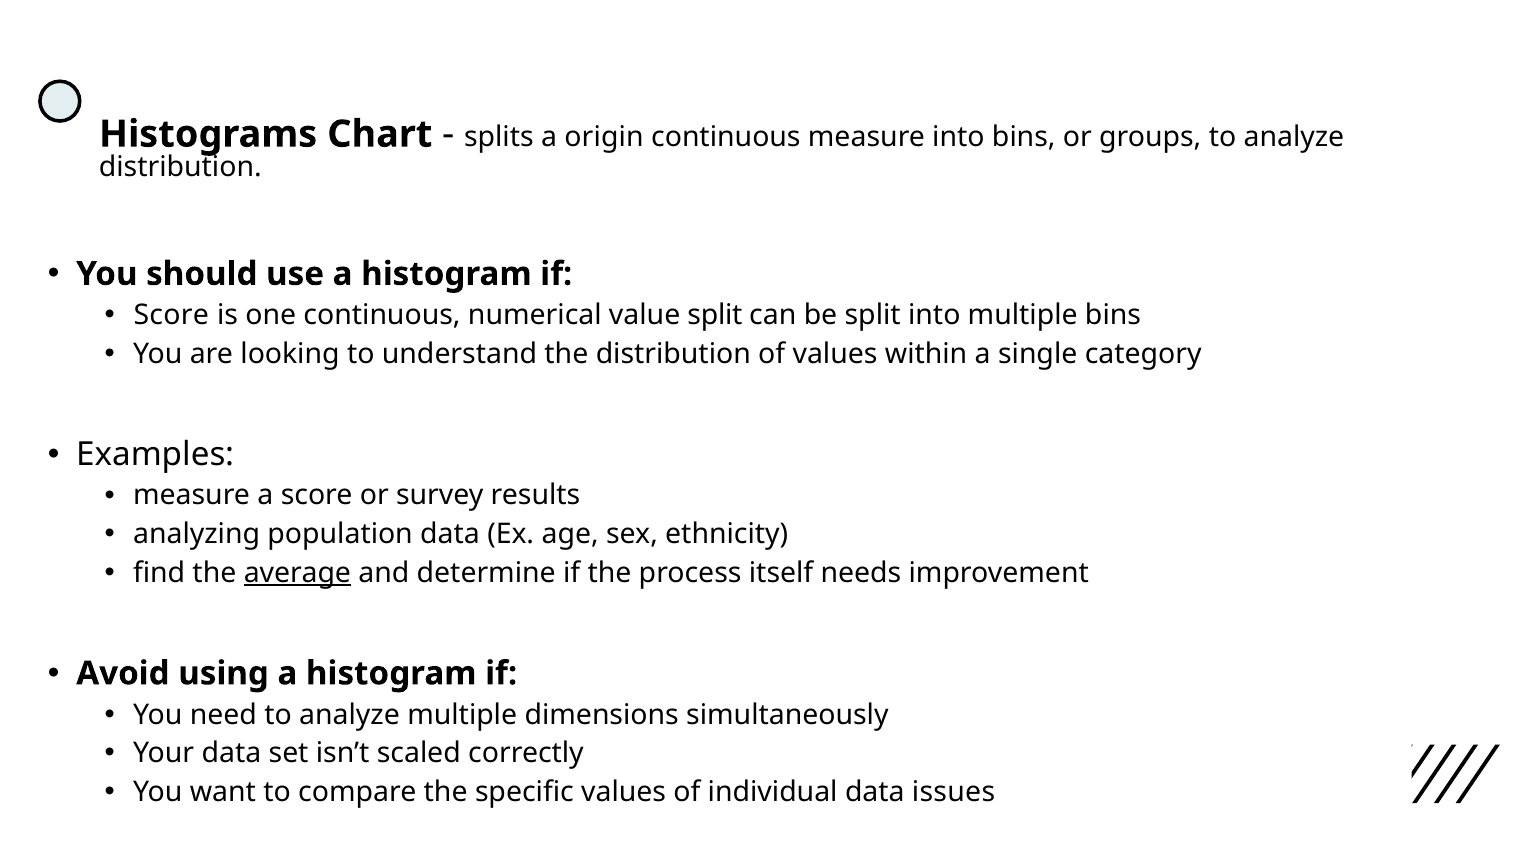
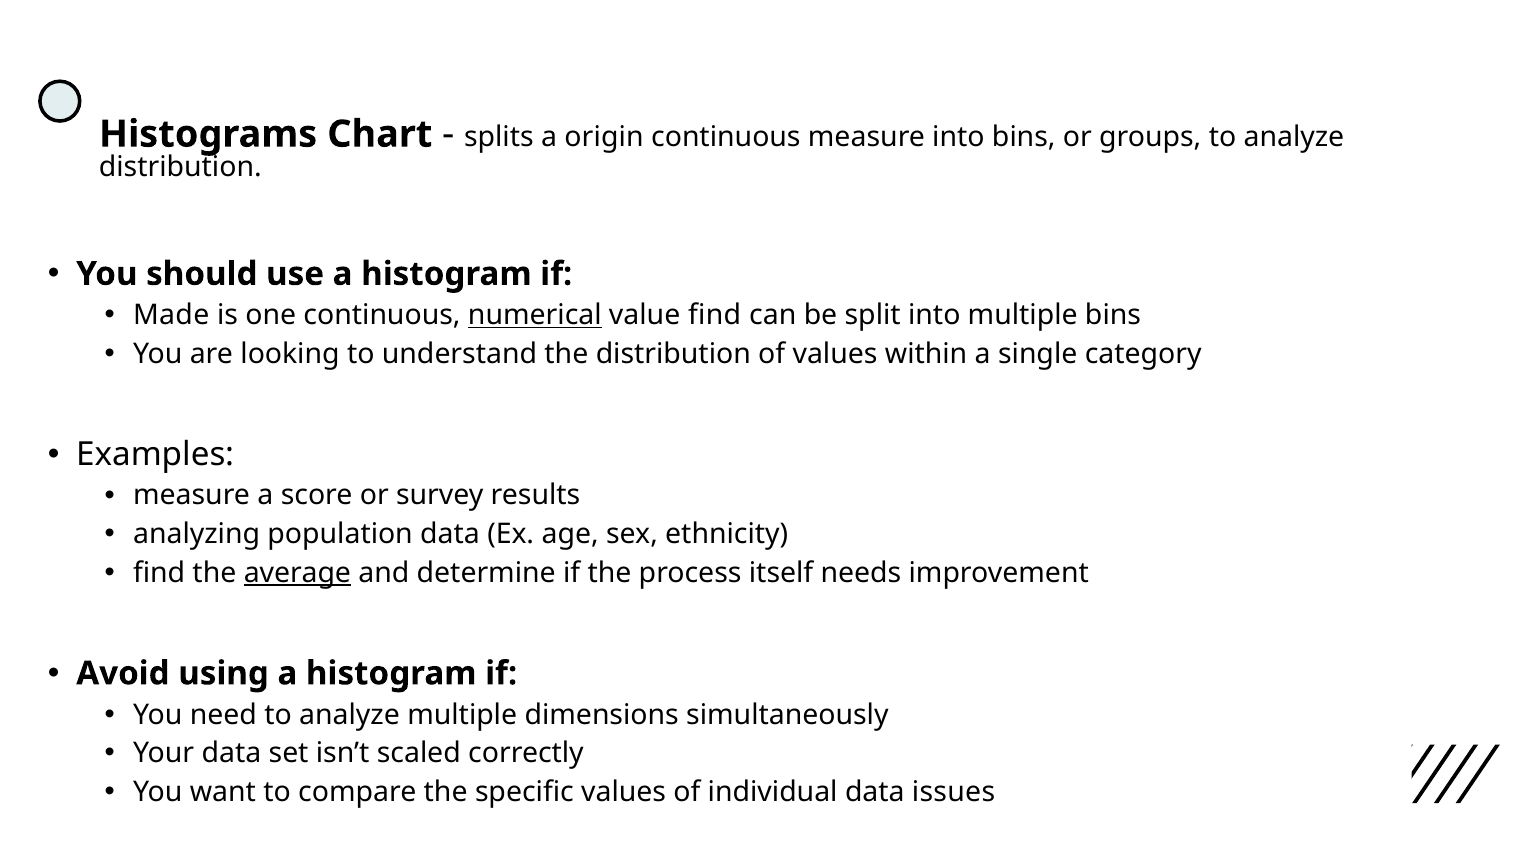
Score at (171, 315): Score -> Made
numerical underline: none -> present
value split: split -> find
